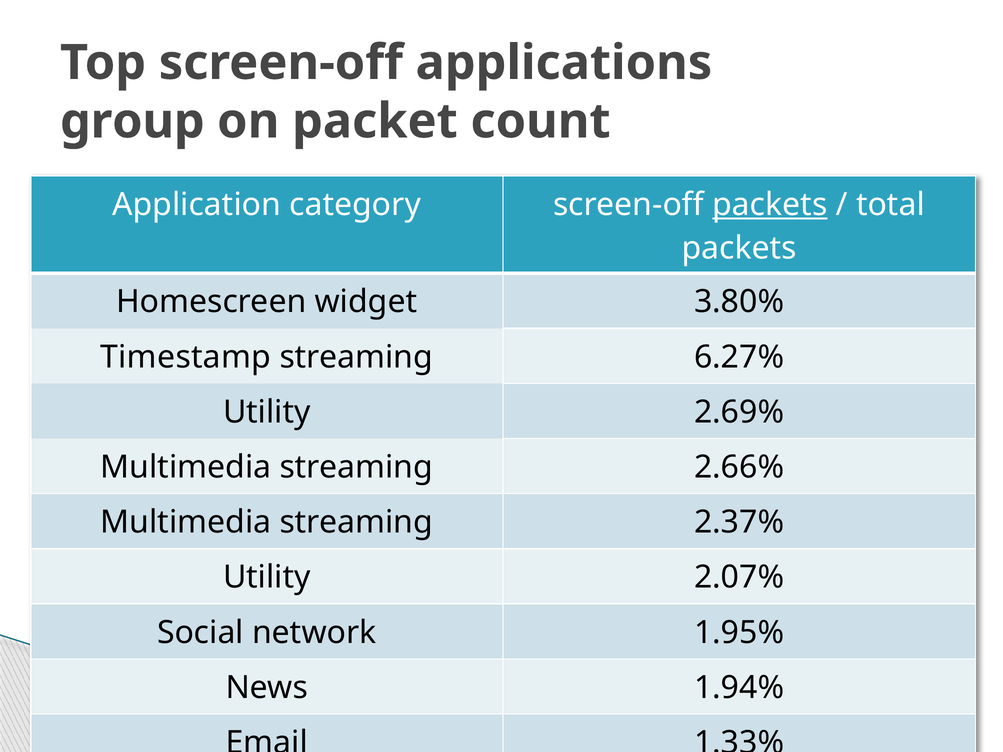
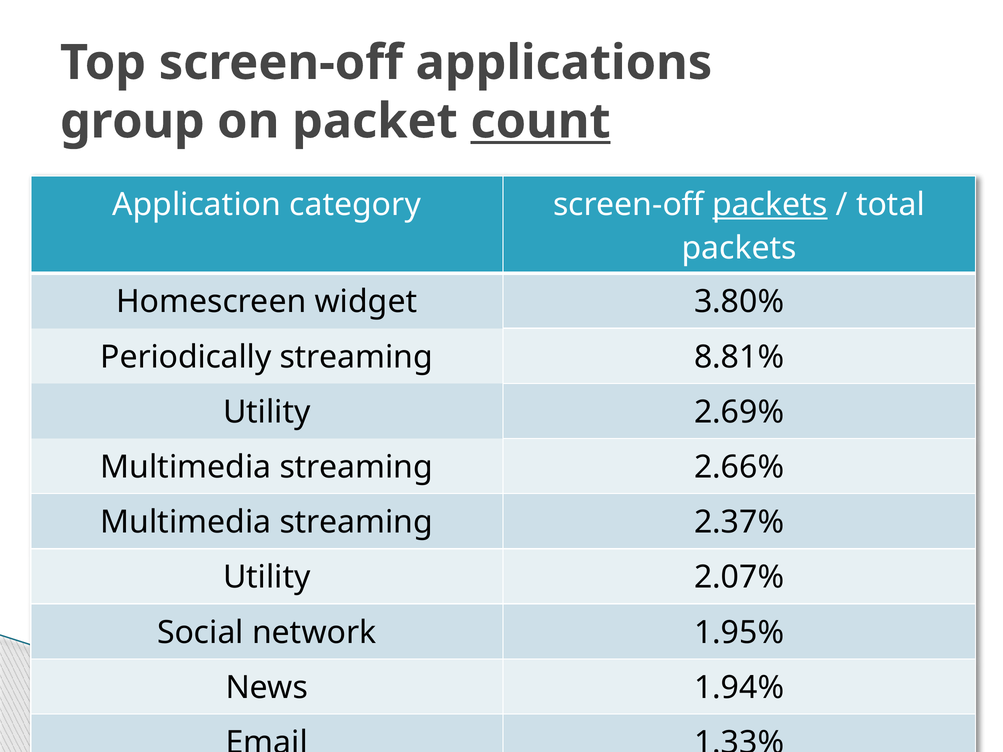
count underline: none -> present
Timestamp: Timestamp -> Periodically
6.27%: 6.27% -> 8.81%
